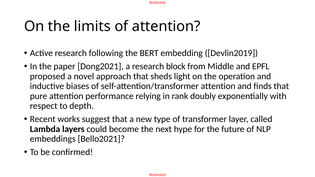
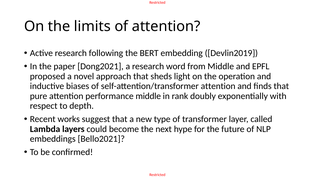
block: block -> word
performance relying: relying -> middle
